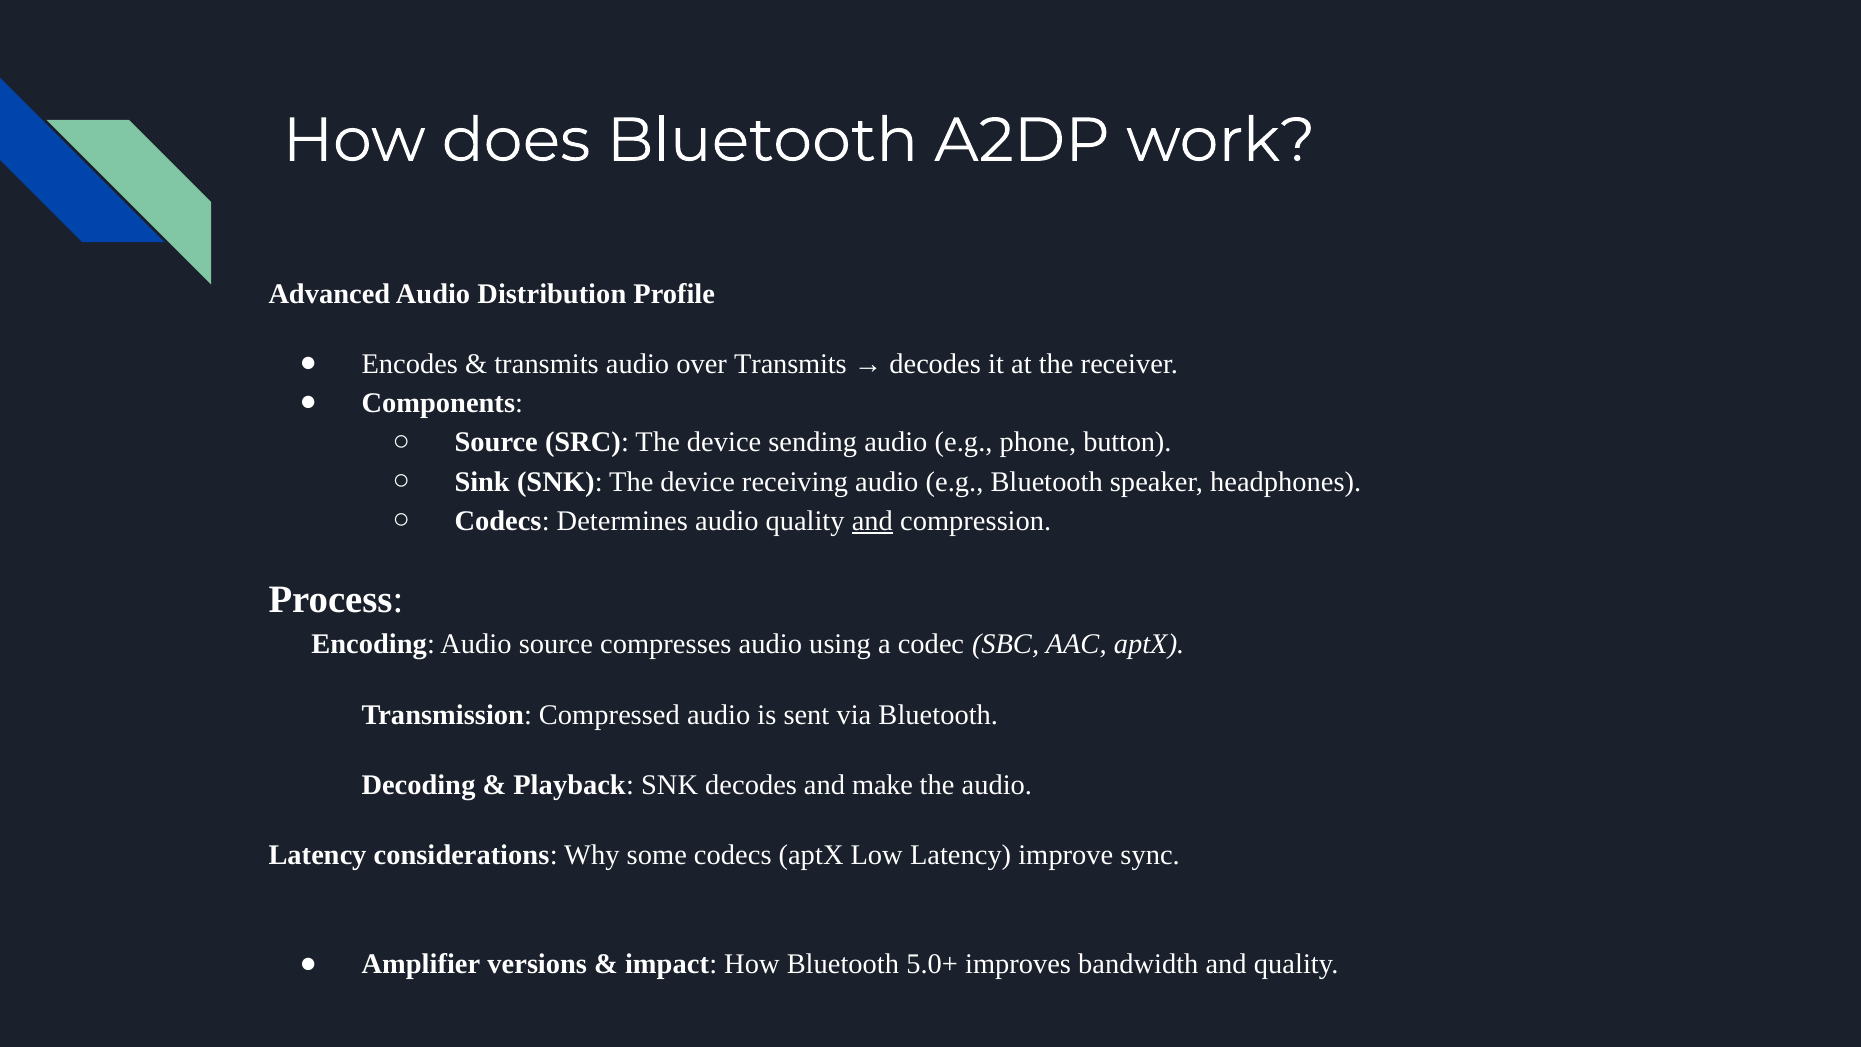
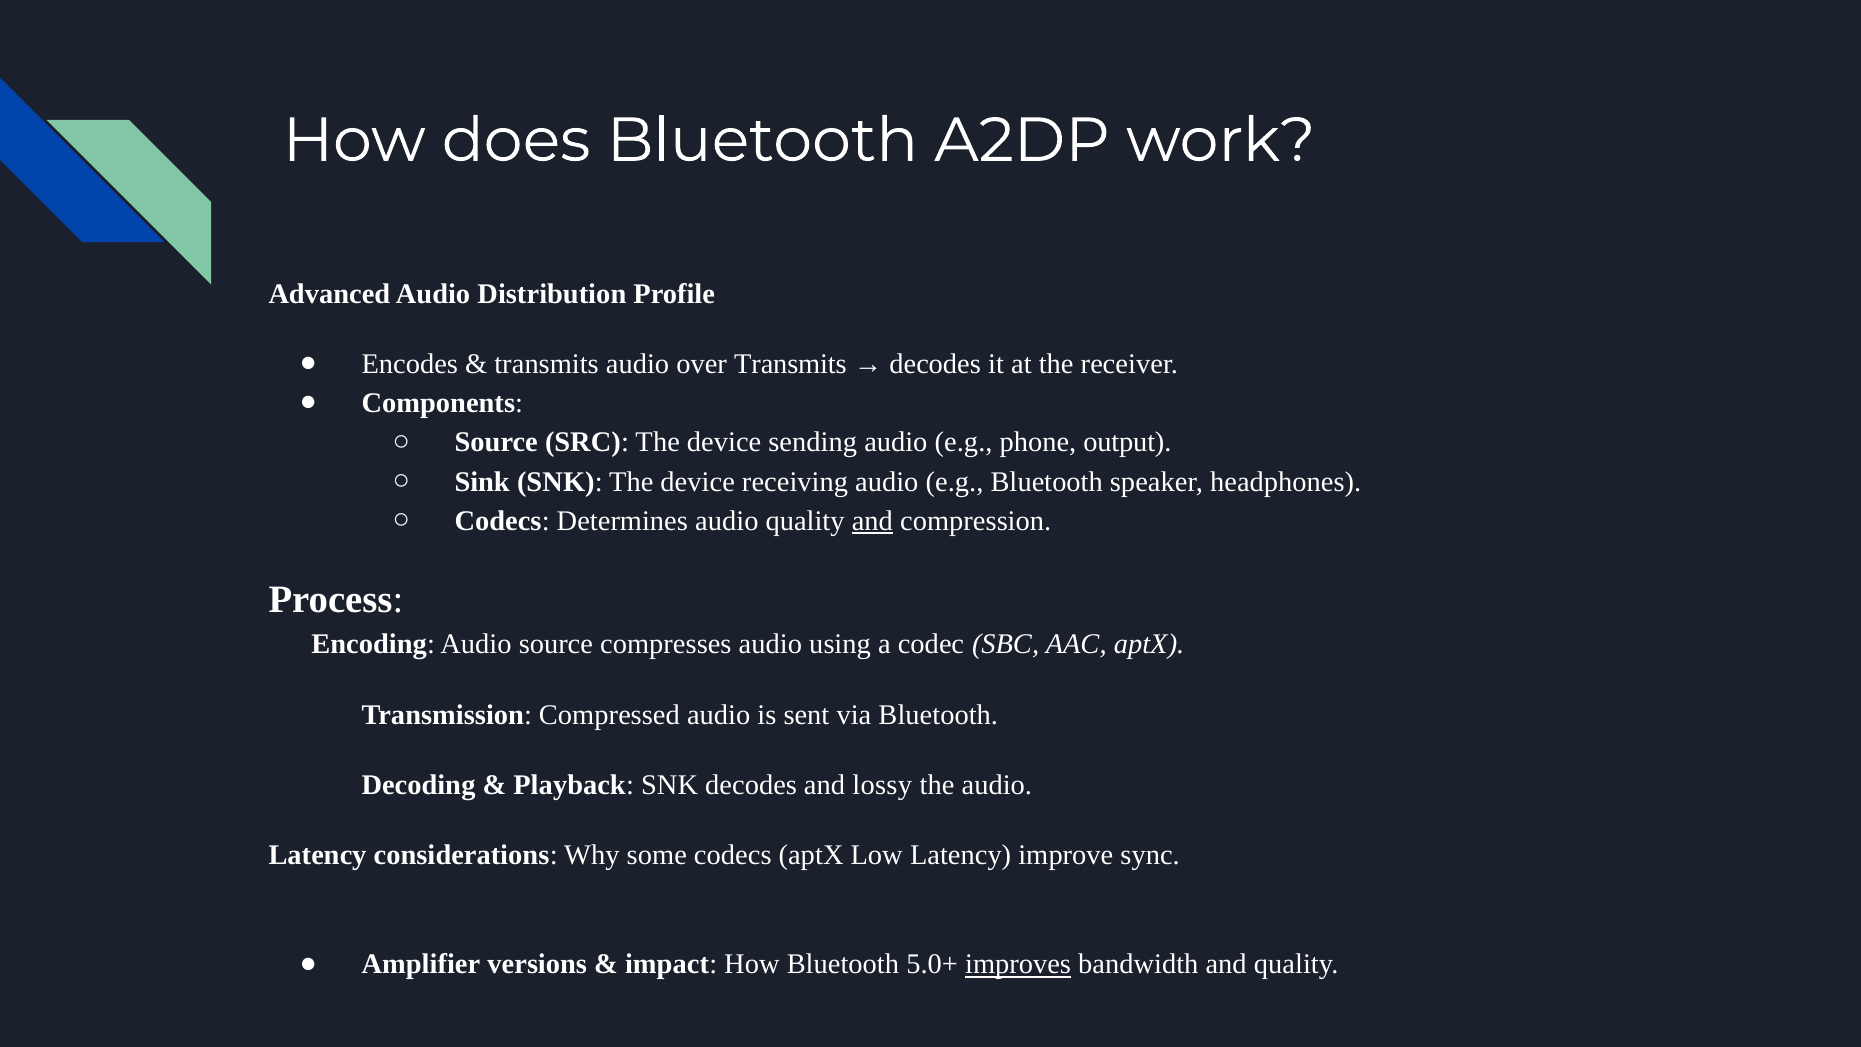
button: button -> output
make: make -> lossy
improves underline: none -> present
